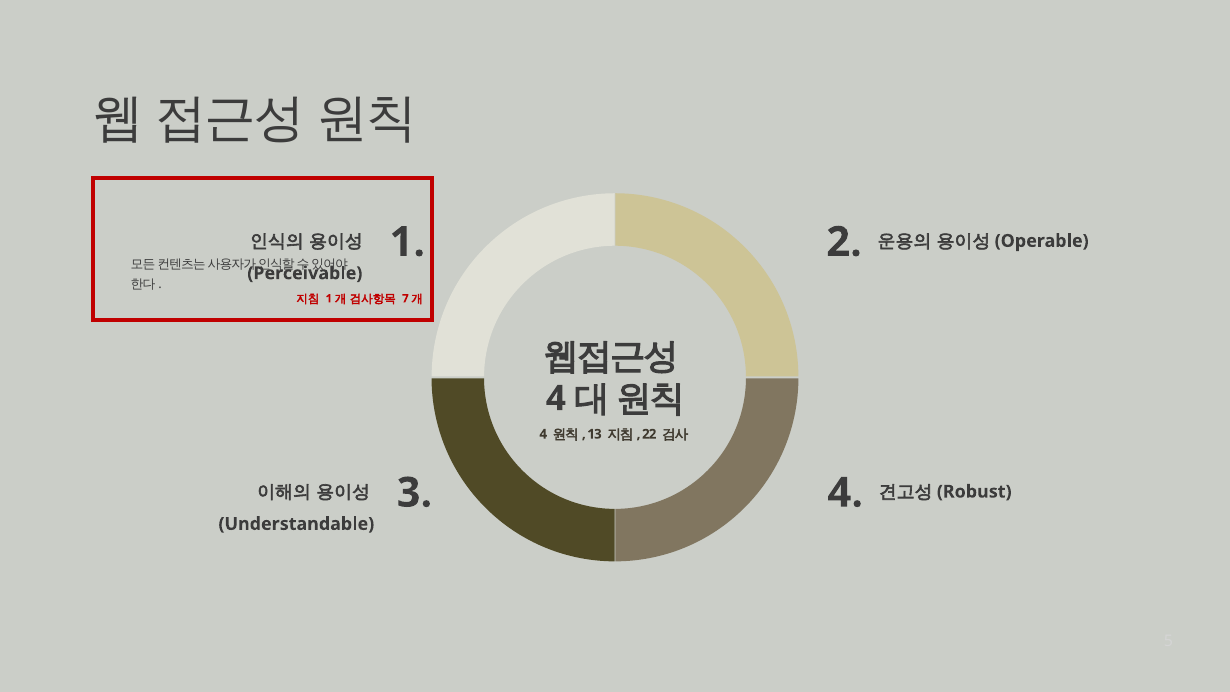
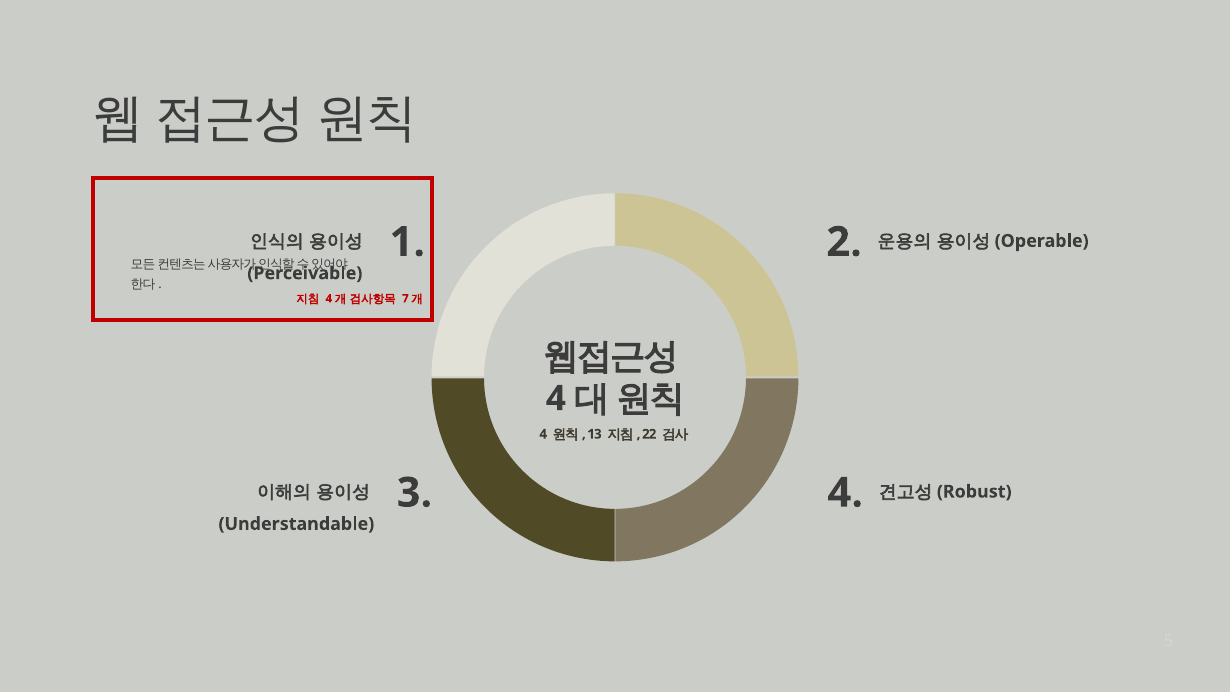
1 at (329, 299): 1 -> 4
